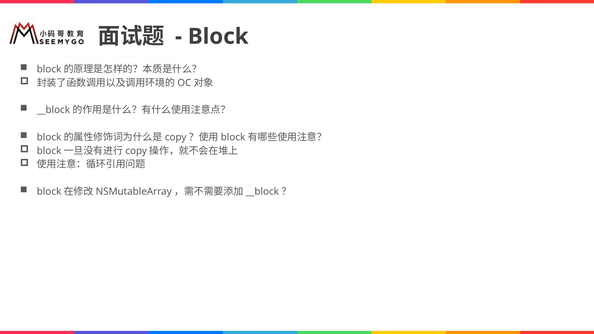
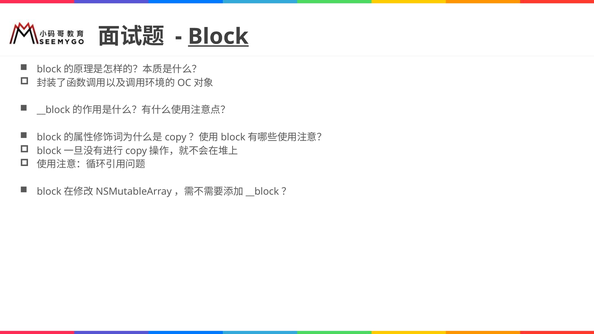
Block underline: none -> present
